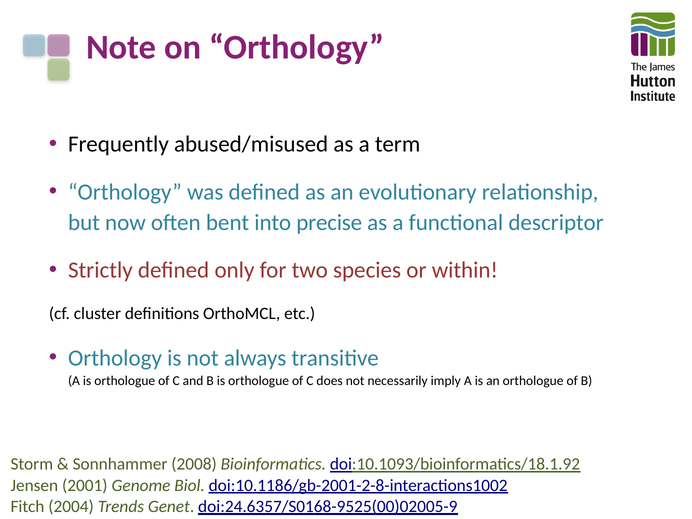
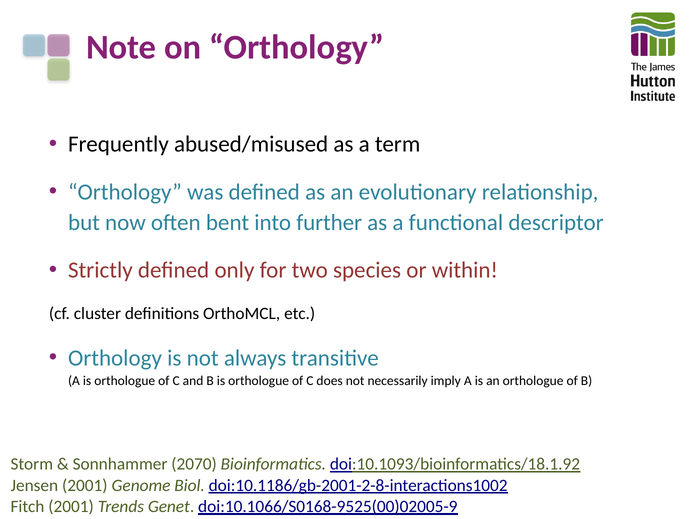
precise: precise -> further
2008: 2008 -> 2070
Fitch 2004: 2004 -> 2001
doi:24.6357/S0168-9525(00)02005-9: doi:24.6357/S0168-9525(00)02005-9 -> doi:10.1066/S0168-9525(00)02005-9
